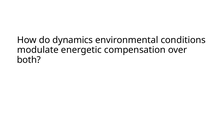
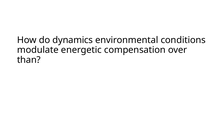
both: both -> than
